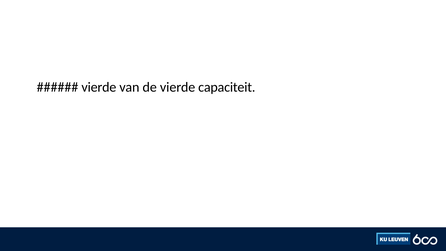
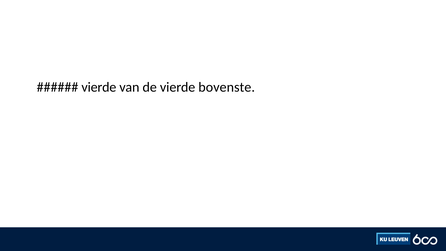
capaciteit: capaciteit -> bovenste
